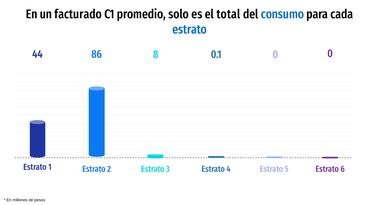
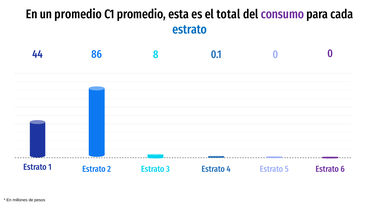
un facturado: facturado -> promedio
solo: solo -> esta
consumo colour: blue -> purple
